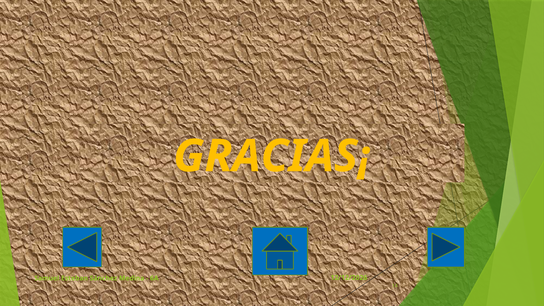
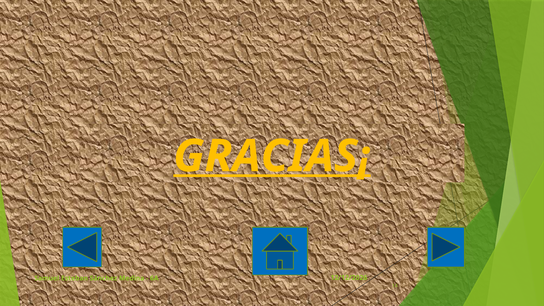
GRACIAS¡ underline: none -> present
